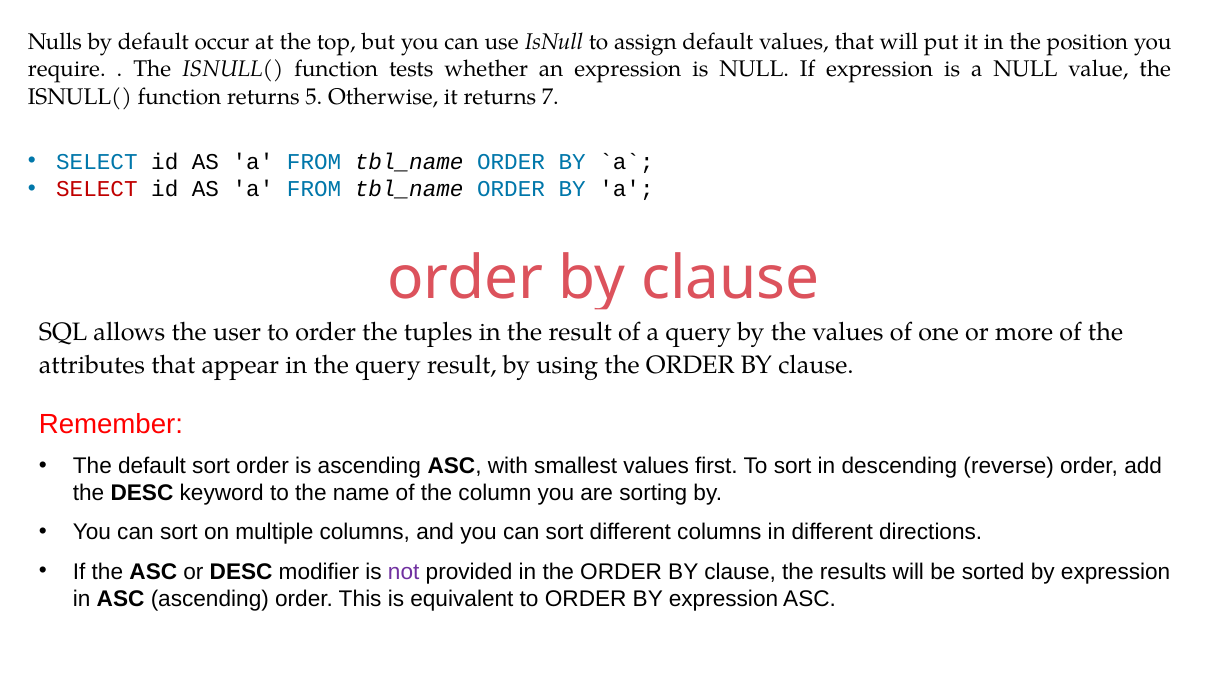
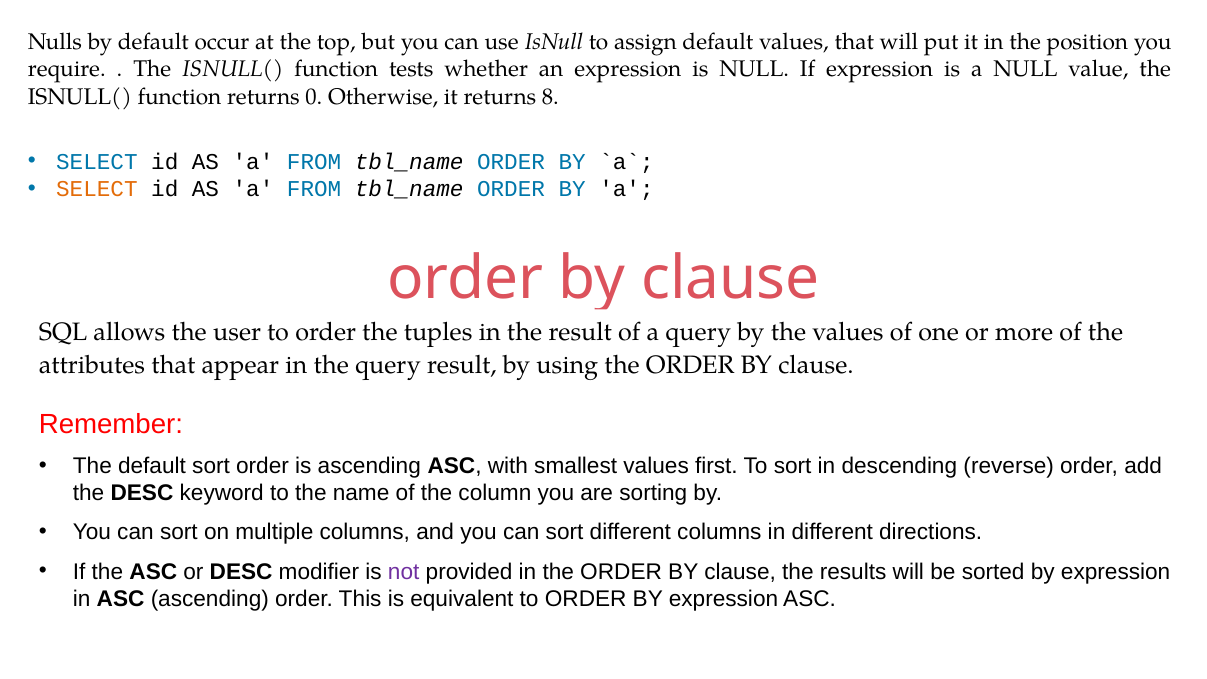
5: 5 -> 0
7: 7 -> 8
SELECT at (97, 189) colour: red -> orange
